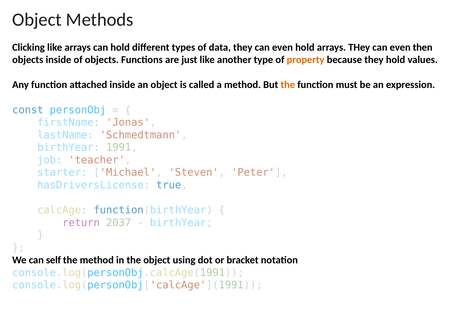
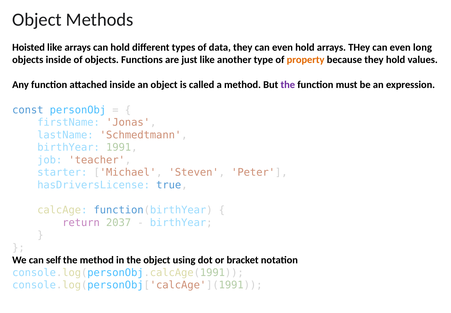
Clicking: Clicking -> Hoisted
then: then -> long
the at (288, 85) colour: orange -> purple
